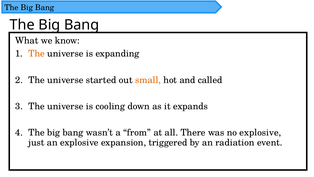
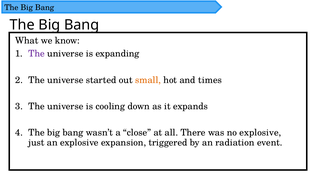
The at (37, 54) colour: orange -> purple
called: called -> times
from: from -> close
